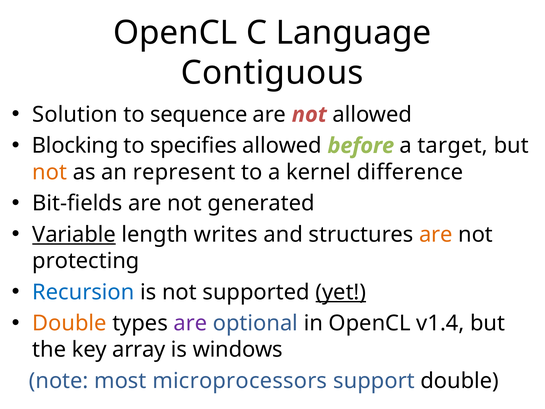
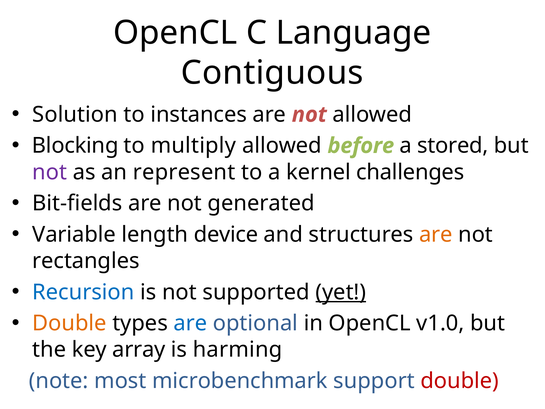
sequence: sequence -> instances
specifies: specifies -> multiply
target: target -> stored
not at (50, 172) colour: orange -> purple
difference: difference -> challenges
Variable underline: present -> none
writes: writes -> device
protecting: protecting -> rectangles
are at (190, 323) colour: purple -> blue
v1.4: v1.4 -> v1.0
windows: windows -> harming
microprocessors: microprocessors -> microbenchmark
double at (460, 381) colour: black -> red
